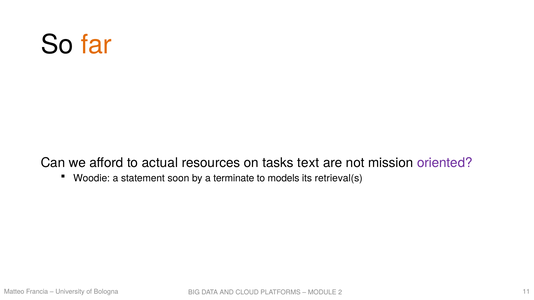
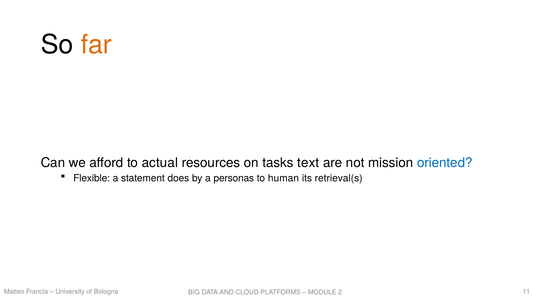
oriented colour: purple -> blue
Woodie: Woodie -> Flexible
soon: soon -> does
terminate: terminate -> personas
models: models -> human
